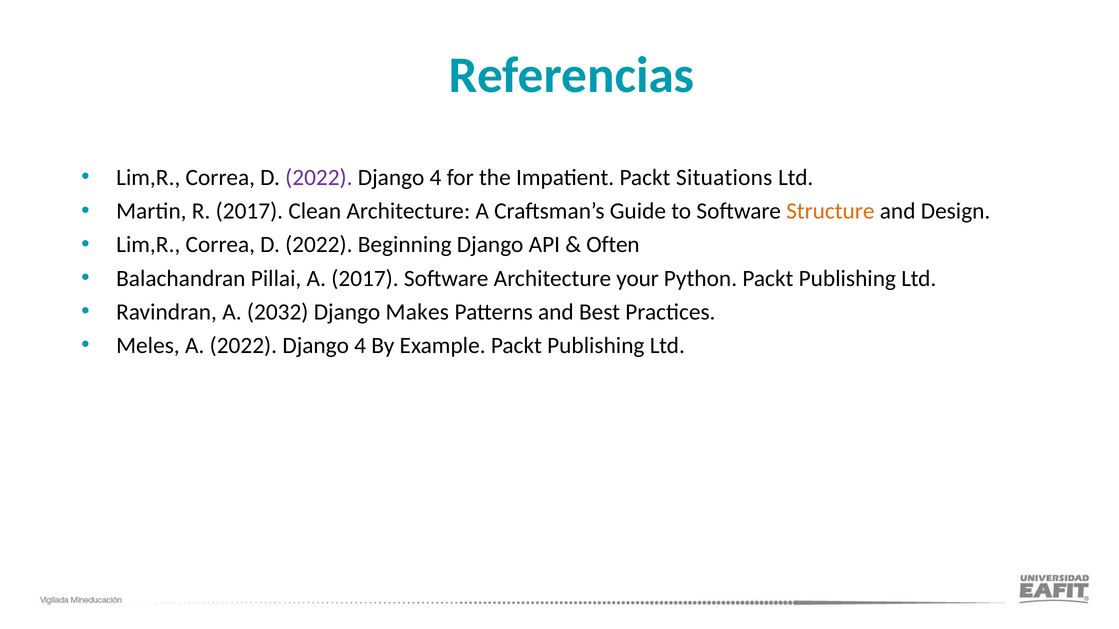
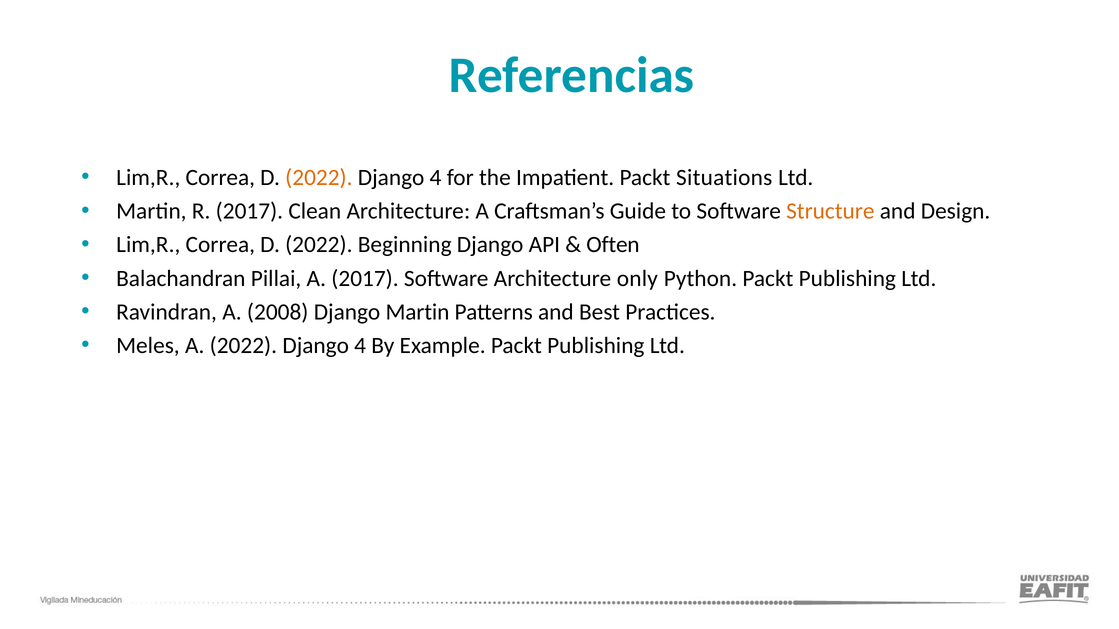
2022 at (319, 178) colour: purple -> orange
your: your -> only
2032: 2032 -> 2008
Django Makes: Makes -> Martin
